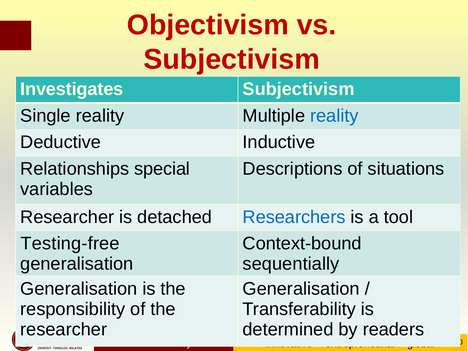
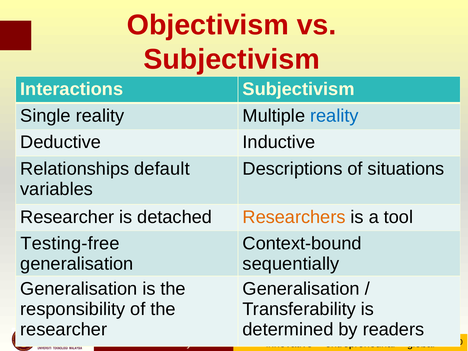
Investigates: Investigates -> Interactions
special: special -> default
Researchers colour: blue -> orange
